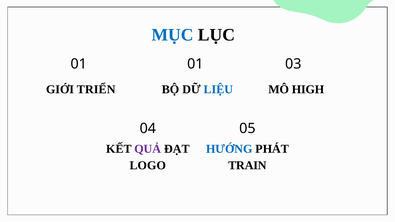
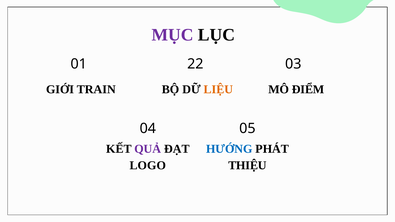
MỤC colour: blue -> purple
01 01: 01 -> 22
TRIỂN: TRIỂN -> TRAIN
LIỆU colour: blue -> orange
HIGH: HIGH -> ĐIỂM
TRAIN: TRAIN -> THIỆU
